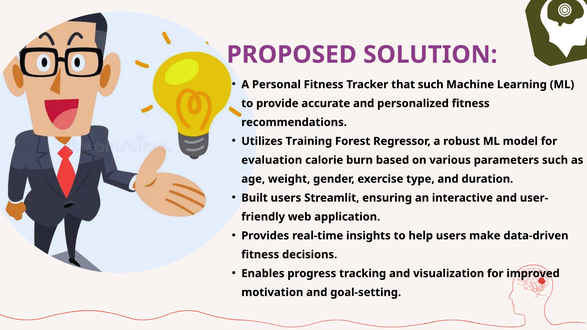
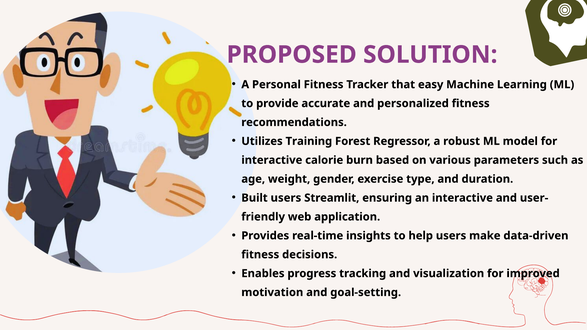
that such: such -> easy
evaluation at (272, 160): evaluation -> interactive
